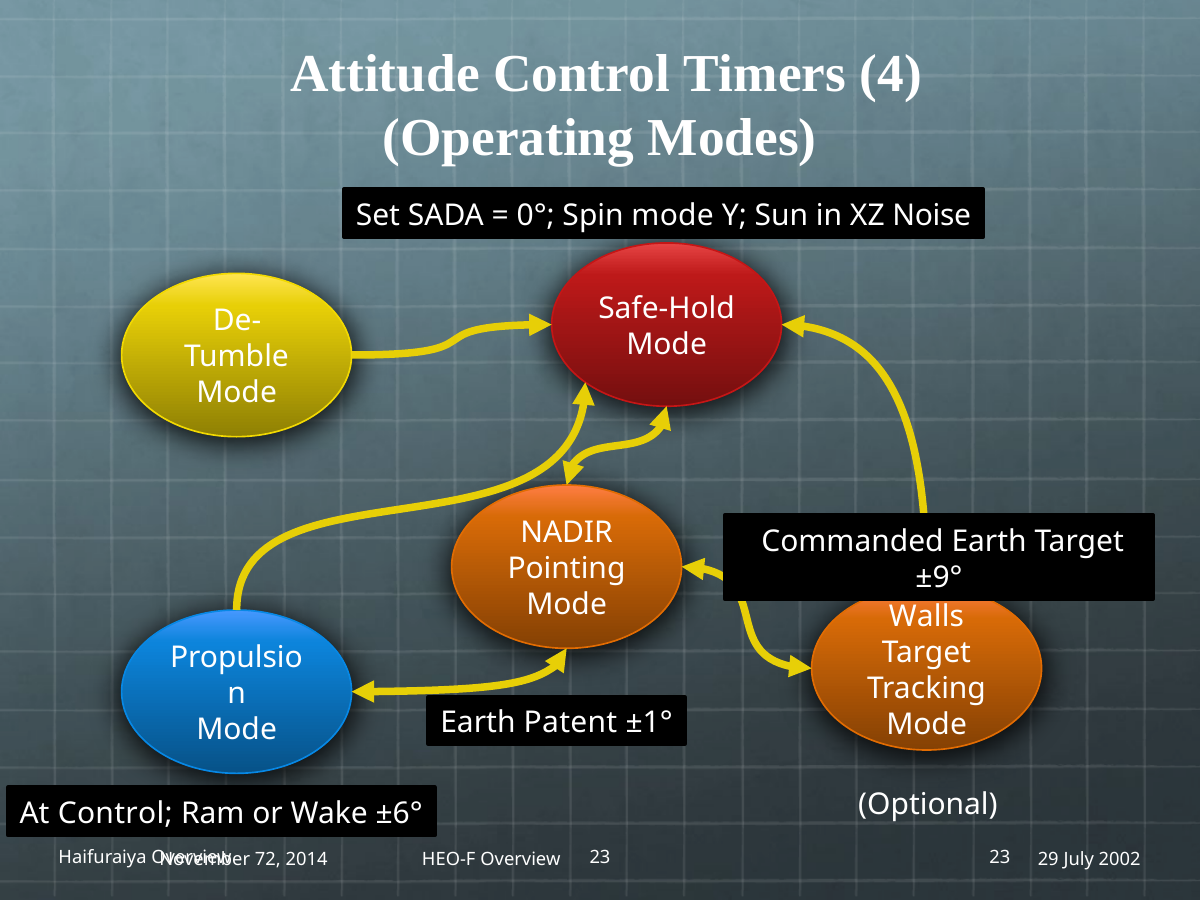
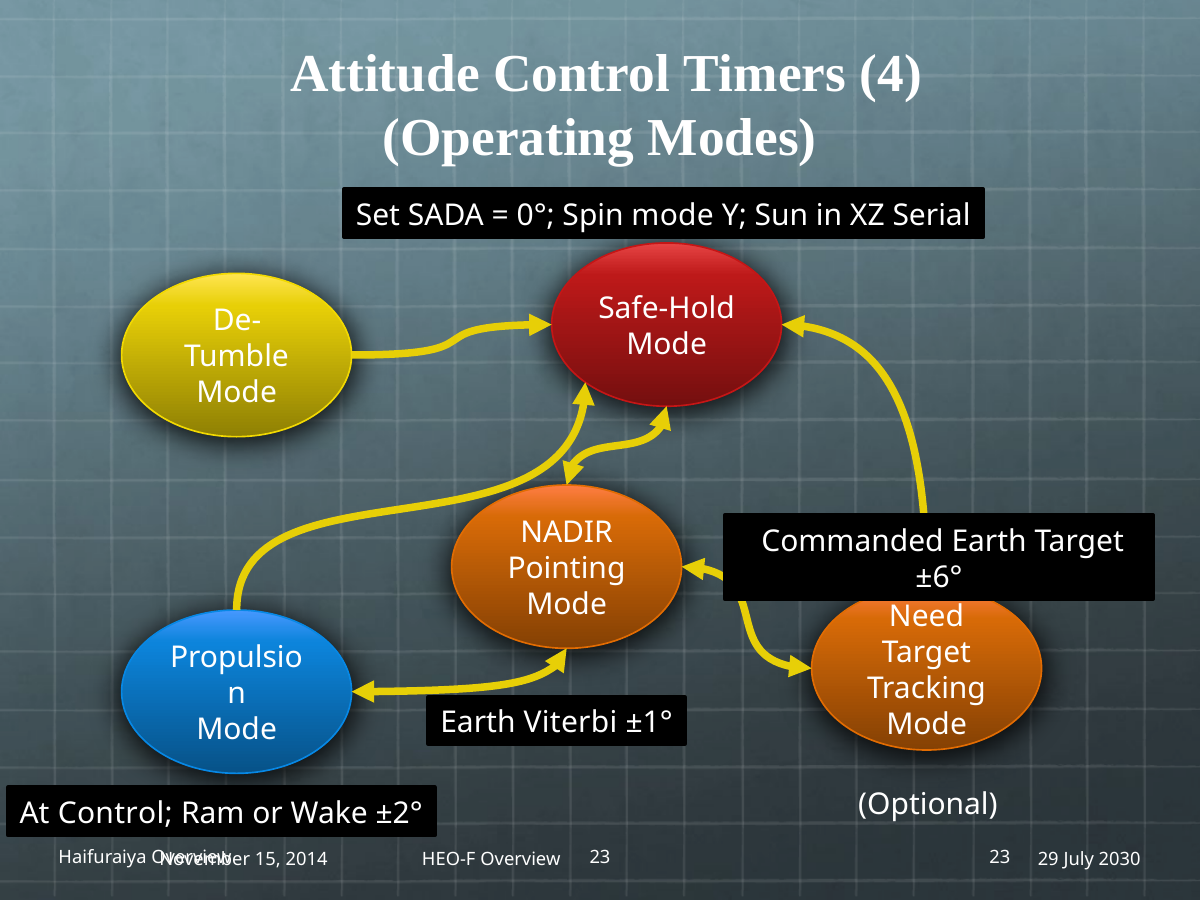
Noise: Noise -> Serial
±9°: ±9° -> ±6°
Walls: Walls -> Need
Patent: Patent -> Viterbi
±6°: ±6° -> ±2°
72: 72 -> 15
2002: 2002 -> 2030
